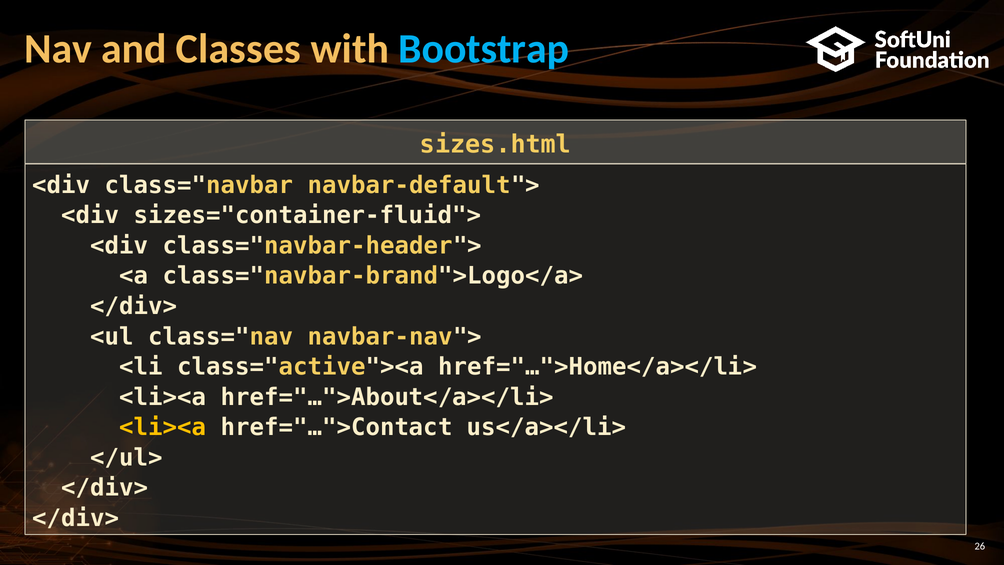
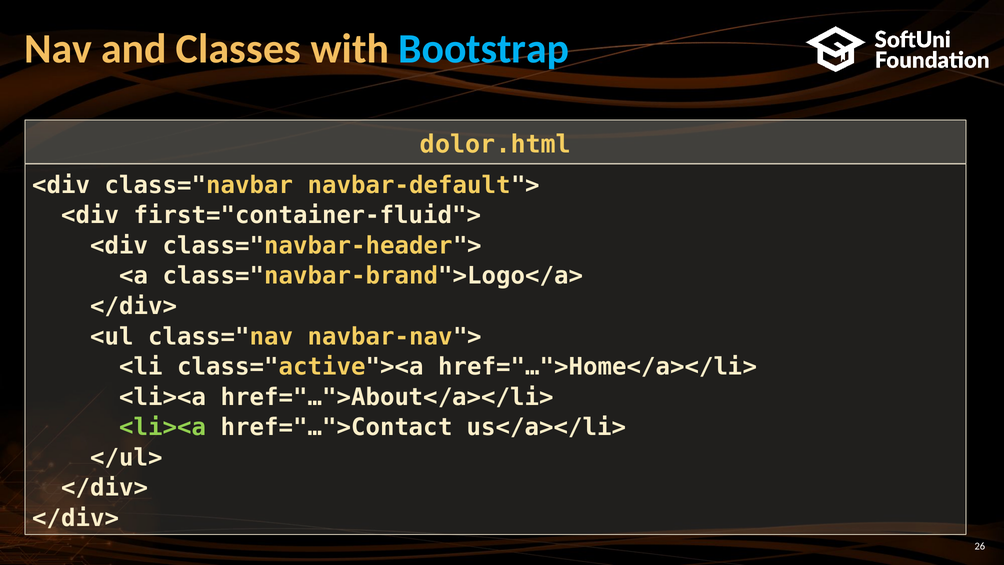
sizes.html: sizes.html -> dolor.html
sizes="container-fluid">: sizes="container-fluid"> -> first="container-fluid">
<li><a at (163, 427) colour: yellow -> light green
